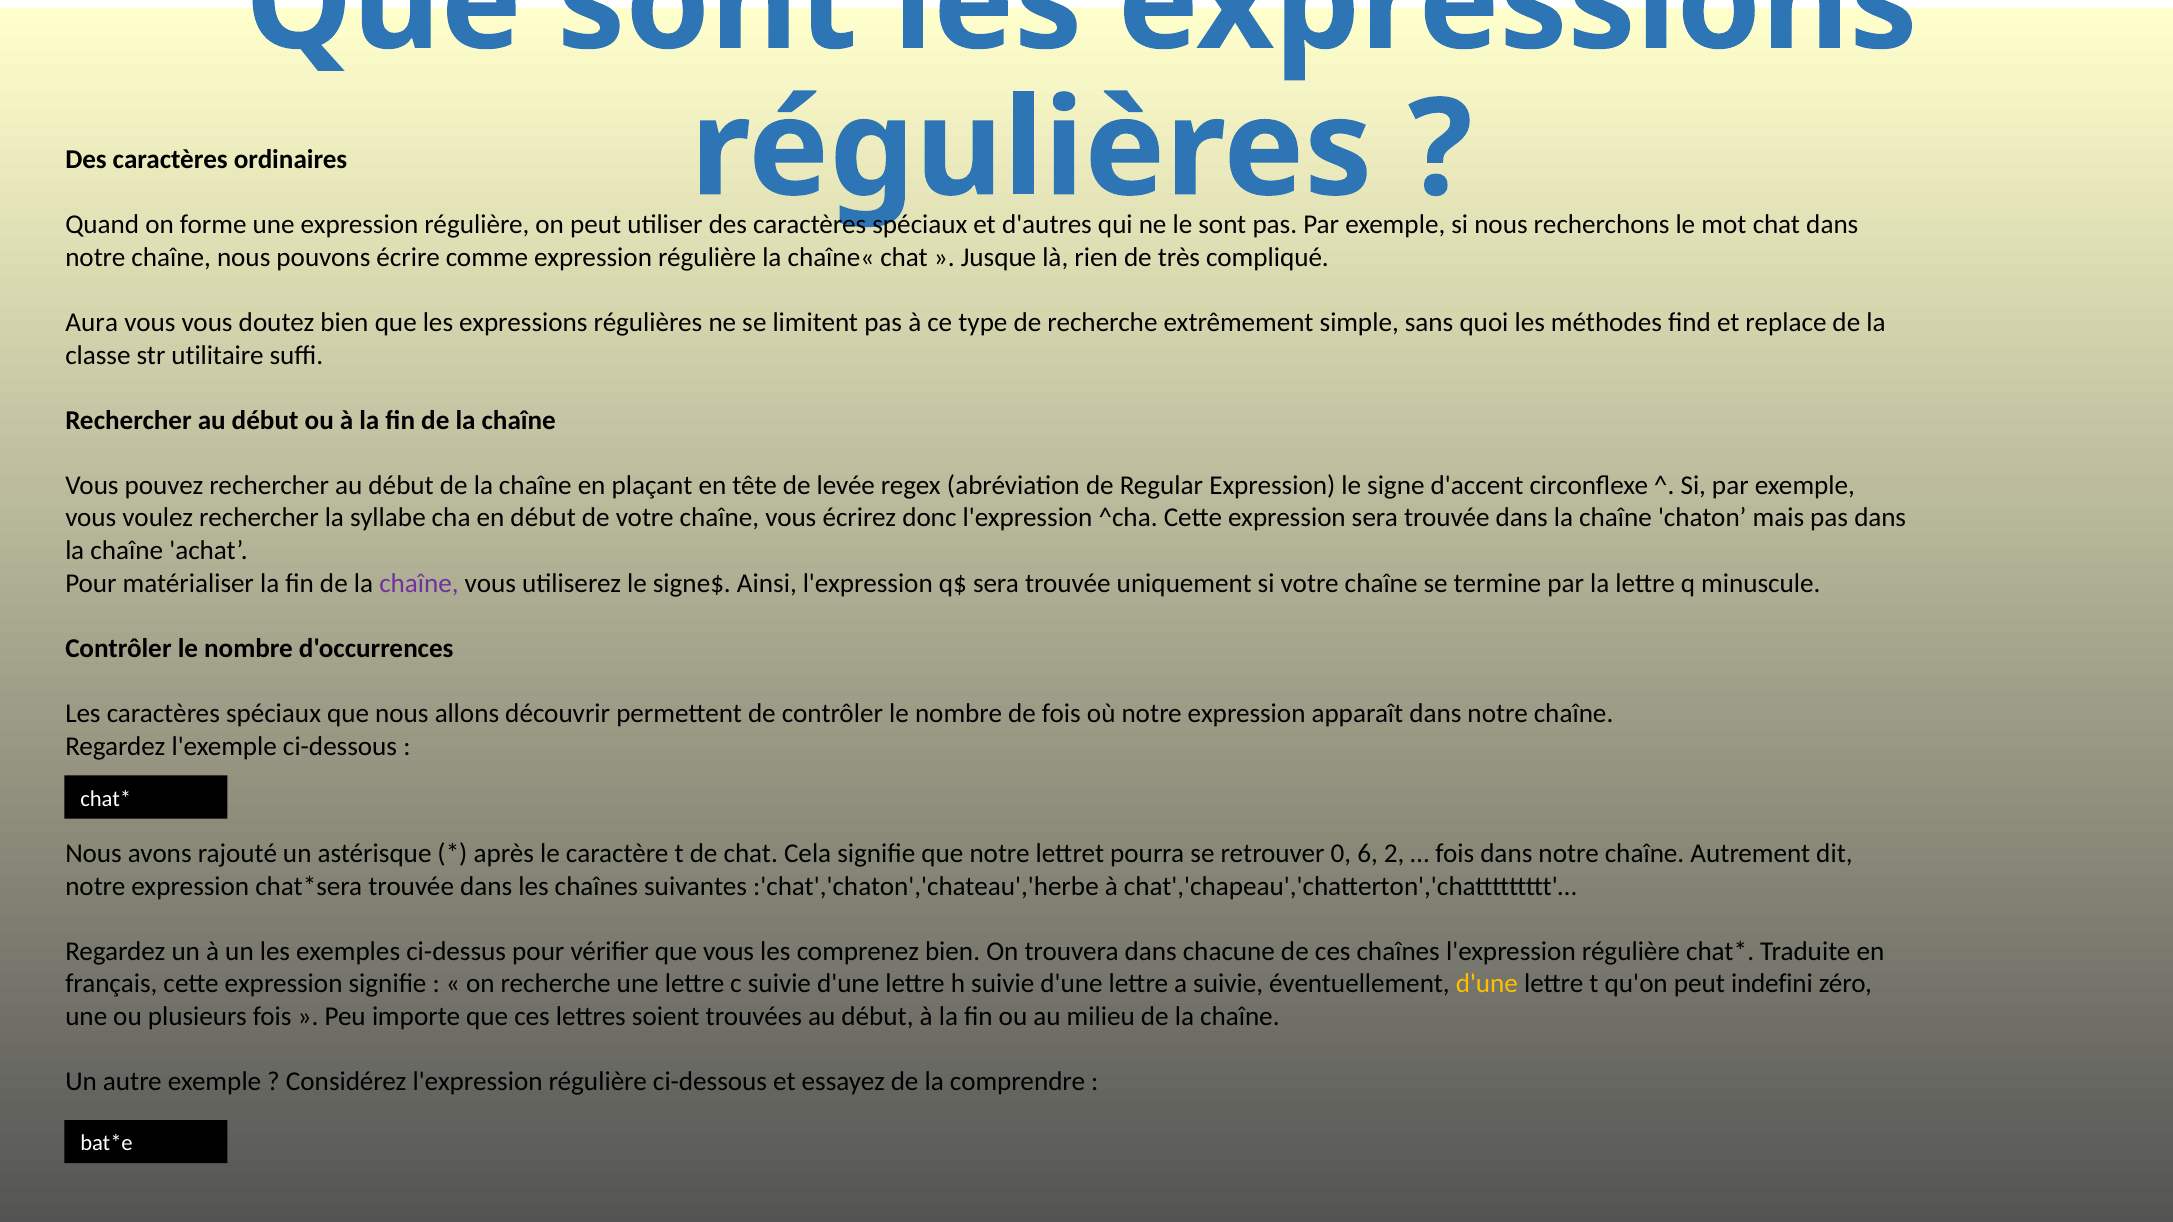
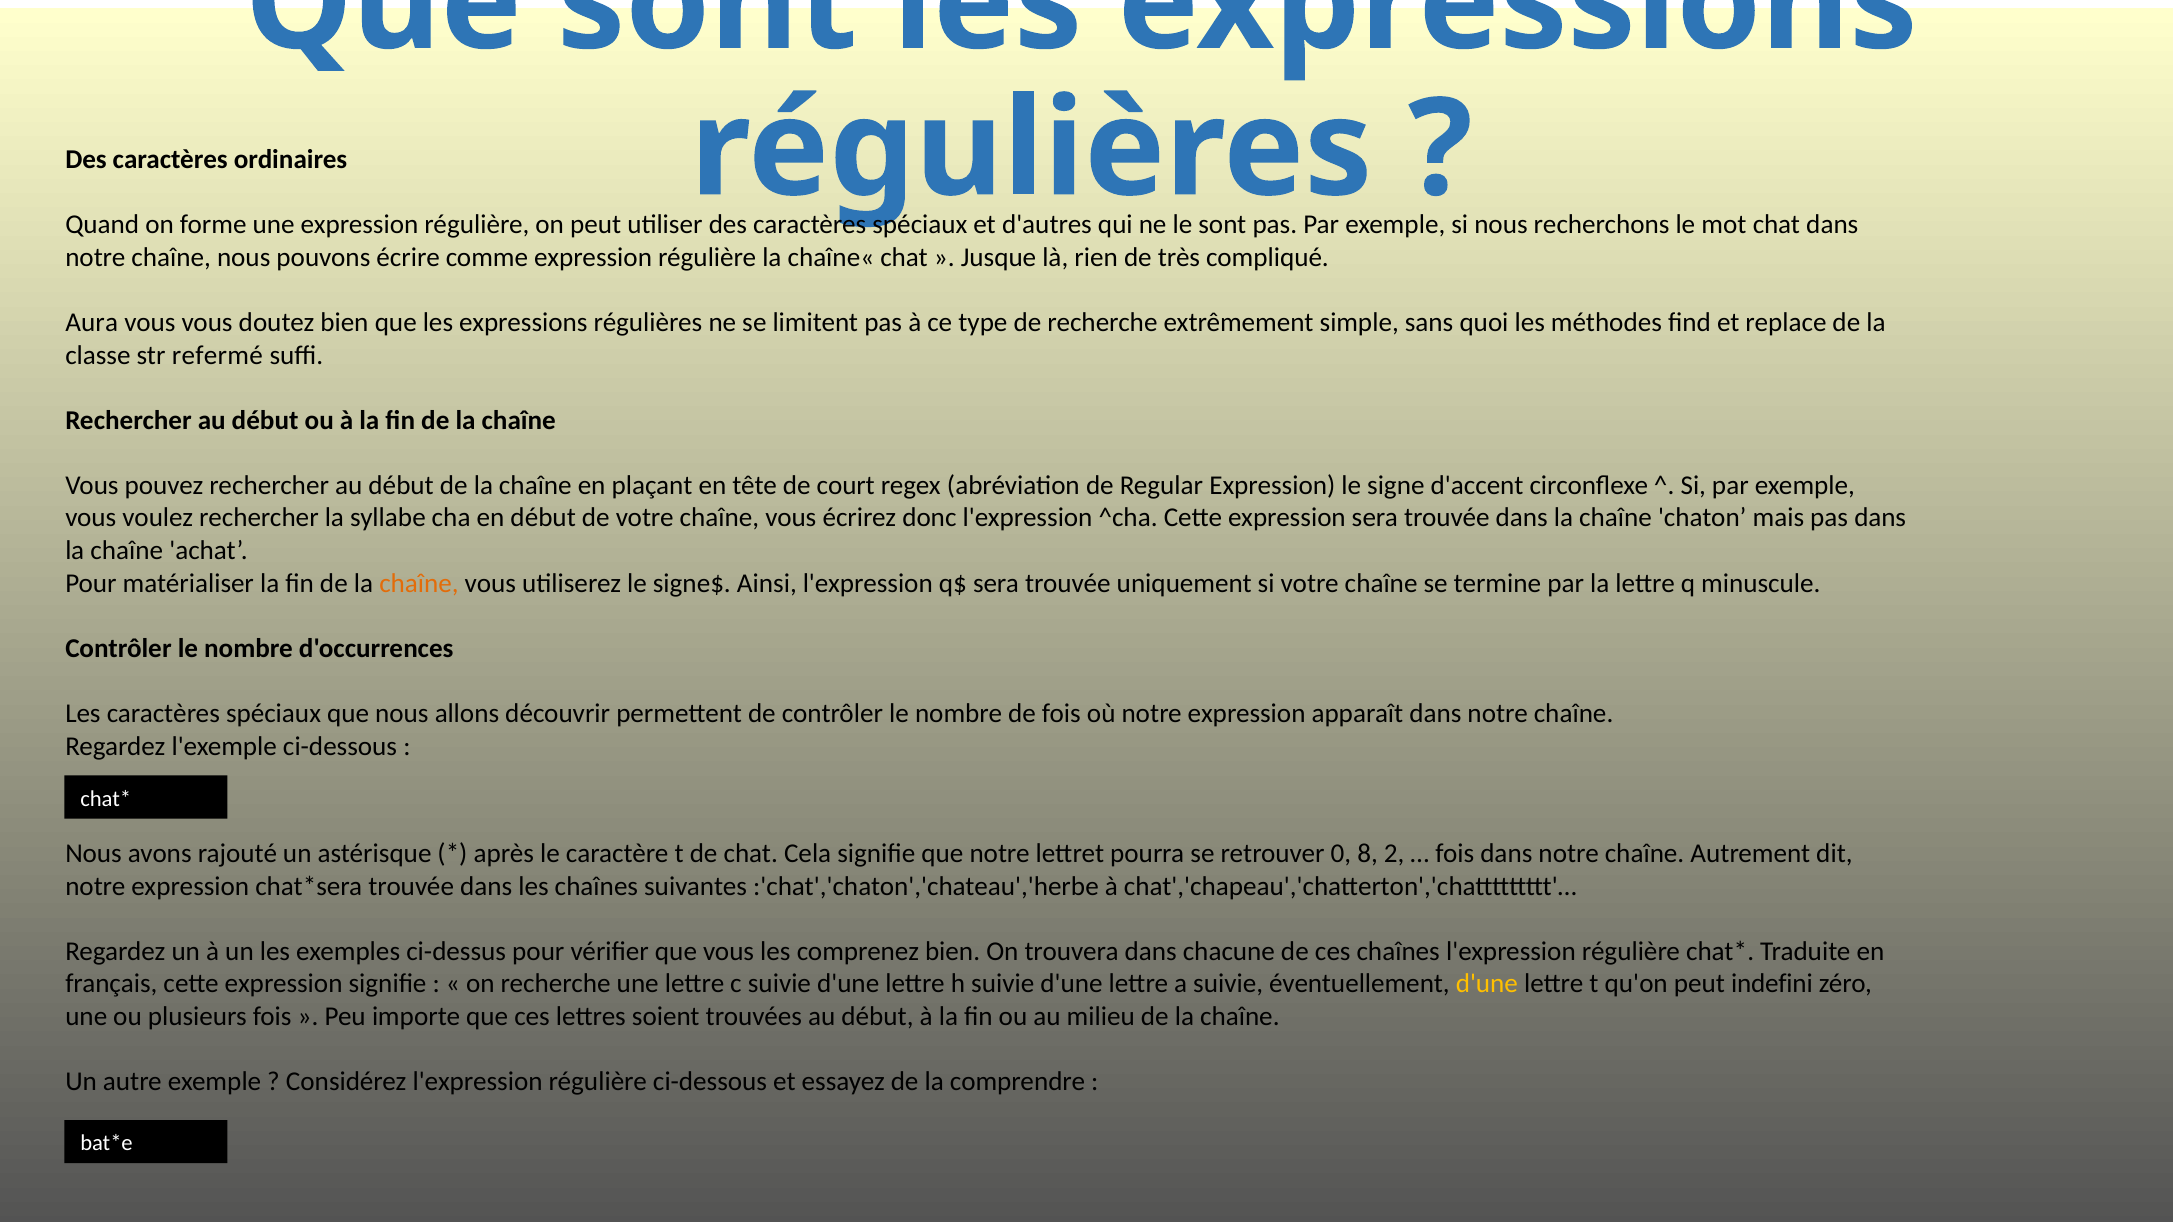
utilitaire: utilitaire -> refermé
levée: levée -> court
chaîne at (419, 583) colour: purple -> orange
6: 6 -> 8
